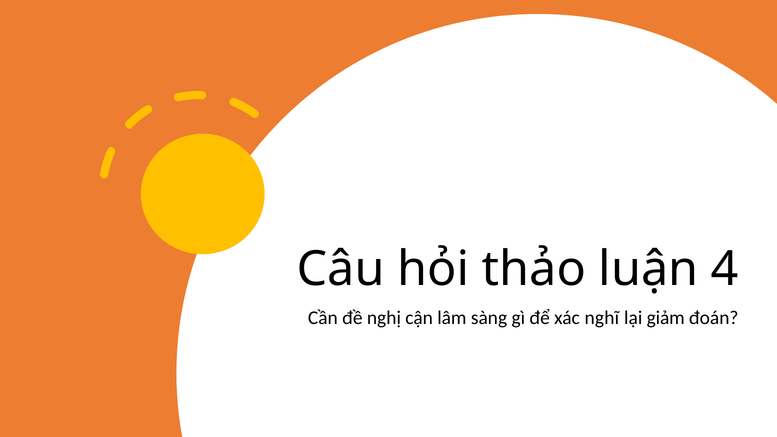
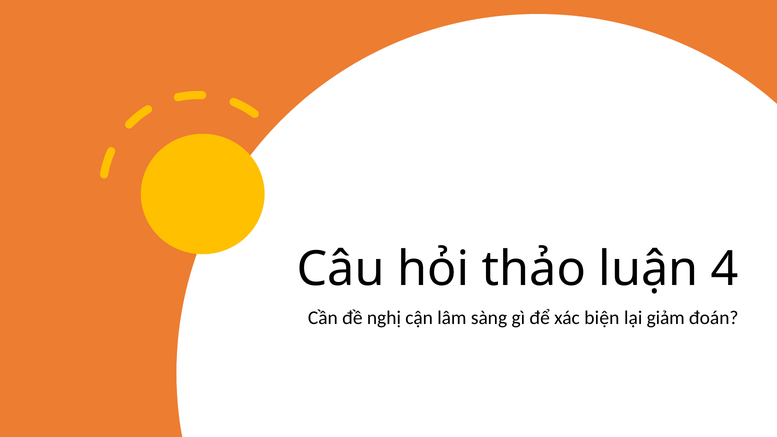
nghĩ: nghĩ -> biện
